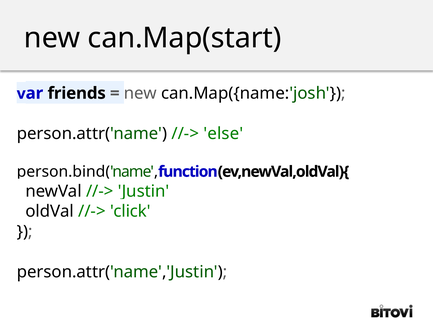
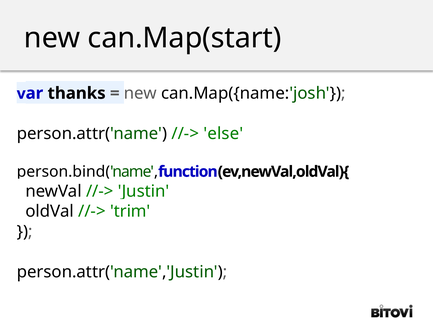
friends: friends -> thanks
click: click -> trim
